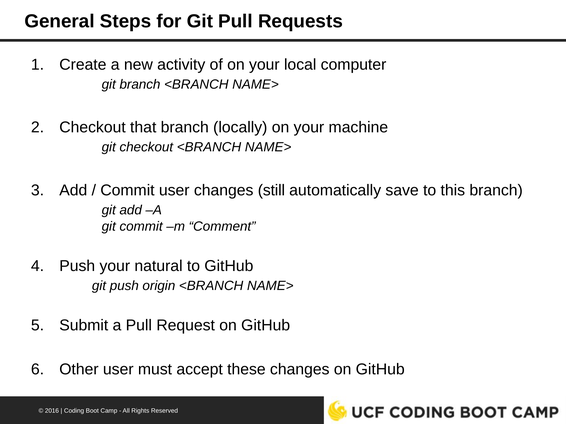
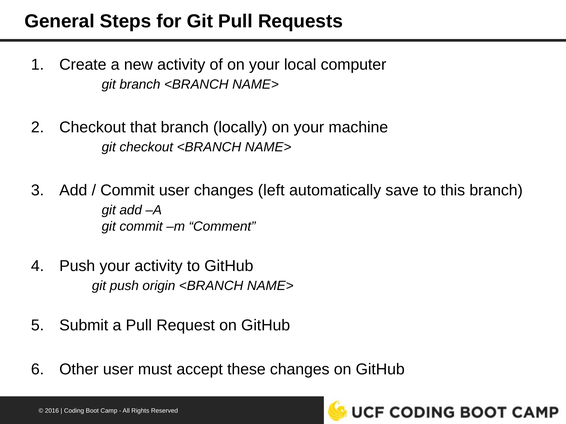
still: still -> left
your natural: natural -> activity
